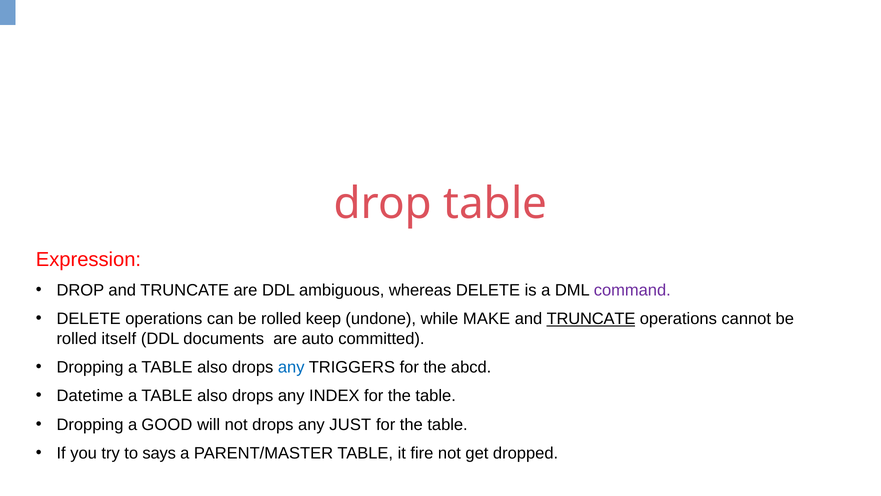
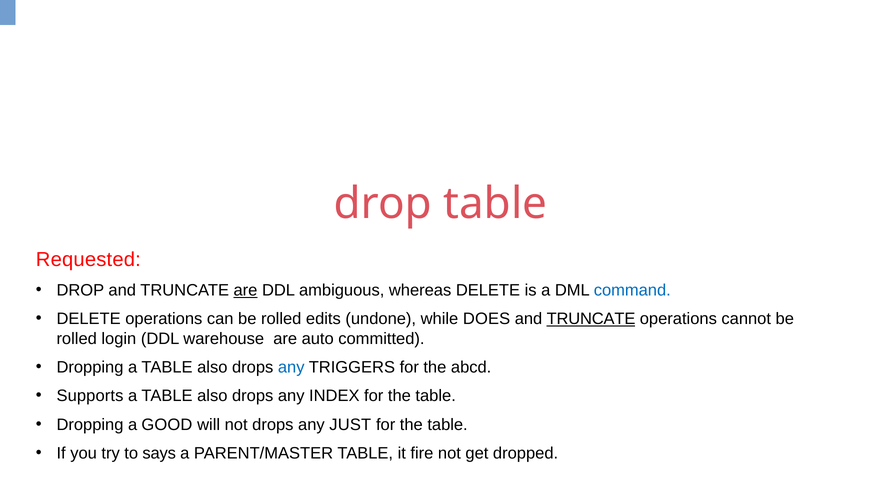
Expression: Expression -> Requested
are at (245, 290) underline: none -> present
command colour: purple -> blue
keep: keep -> edits
MAKE: MAKE -> DOES
itself: itself -> login
documents: documents -> warehouse
Datetime: Datetime -> Supports
